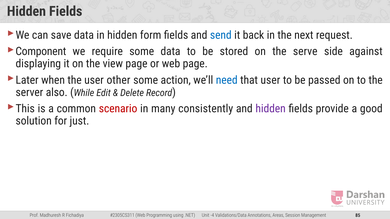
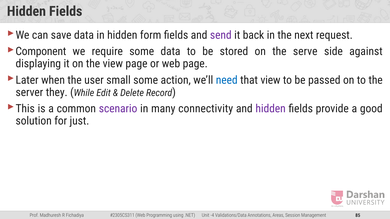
send colour: blue -> purple
other: other -> small
that user: user -> view
also: also -> they
scenario colour: red -> purple
consistently: consistently -> connectivity
